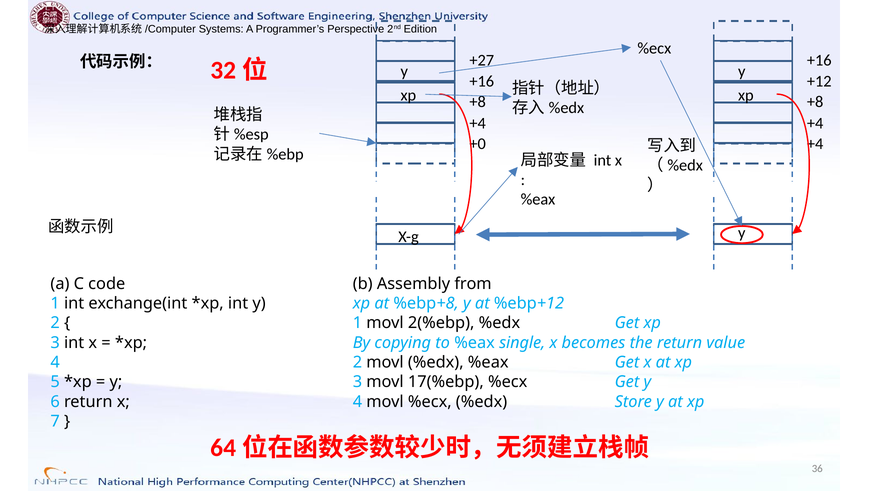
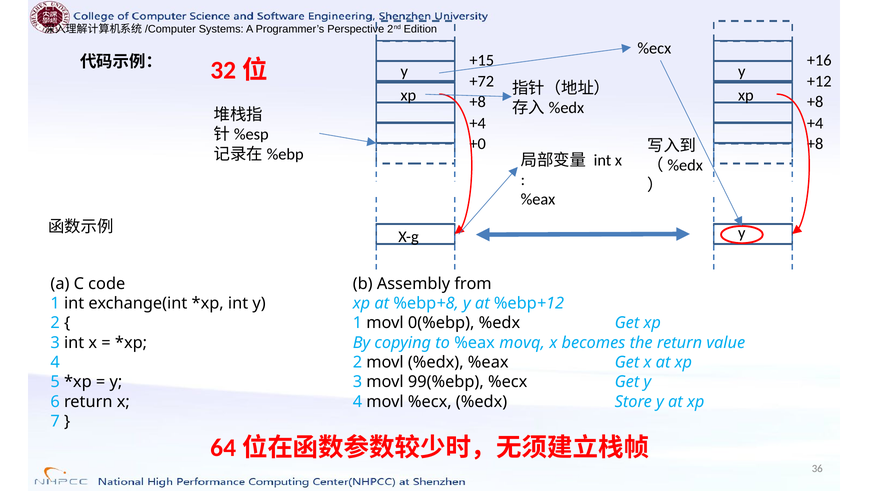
+27: +27 -> +15
+16 at (482, 81): +16 -> +72
+4 at (815, 144): +4 -> +8
2(%ebp: 2(%ebp -> 0(%ebp
single: single -> movq
17(%ebp: 17(%ebp -> 99(%ebp
